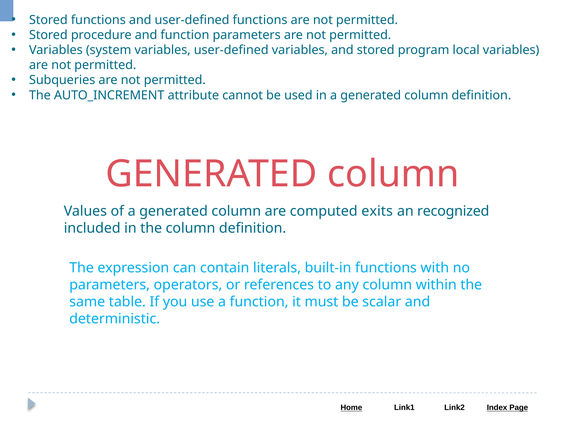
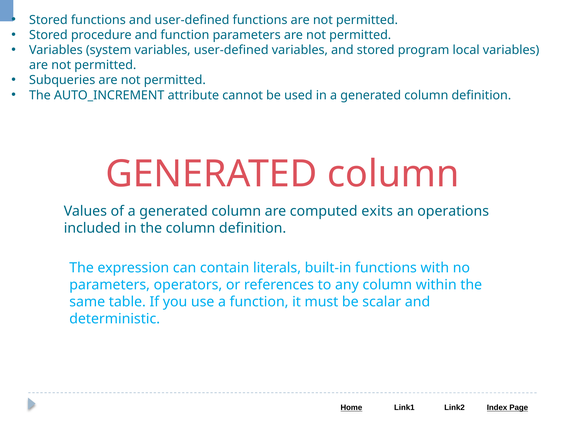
recognized: recognized -> operations
